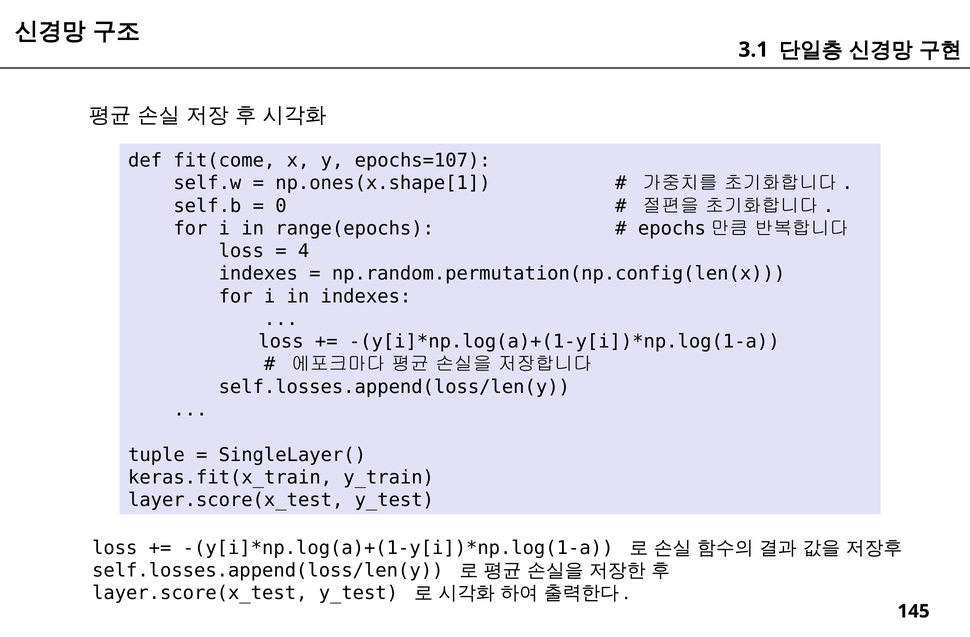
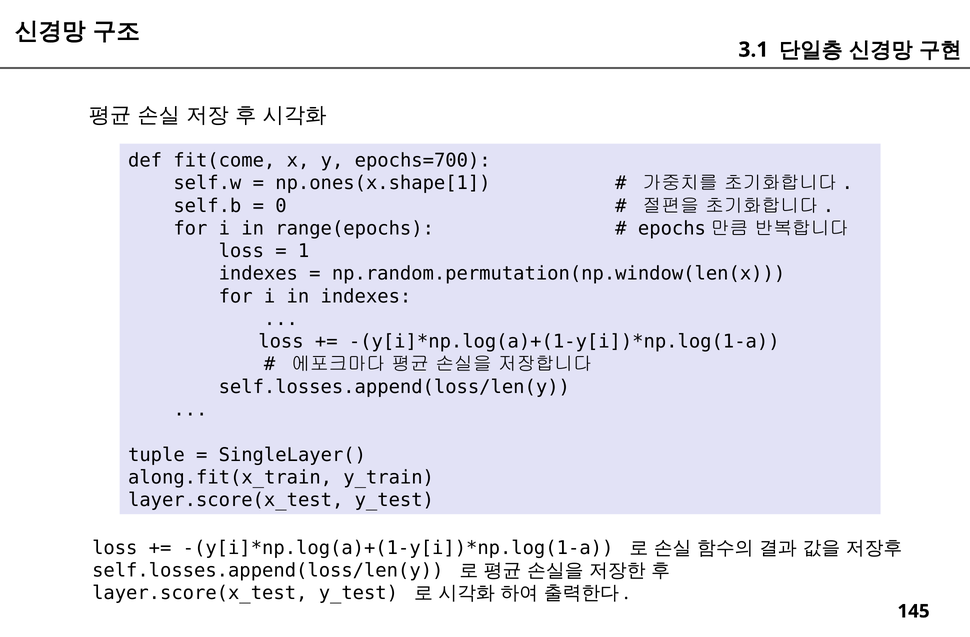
epochs=107: epochs=107 -> epochs=700
4: 4 -> 1
np.random.permutation(np.config(len(x: np.random.permutation(np.config(len(x -> np.random.permutation(np.window(len(x
keras.fit(x_train: keras.fit(x_train -> along.fit(x_train
